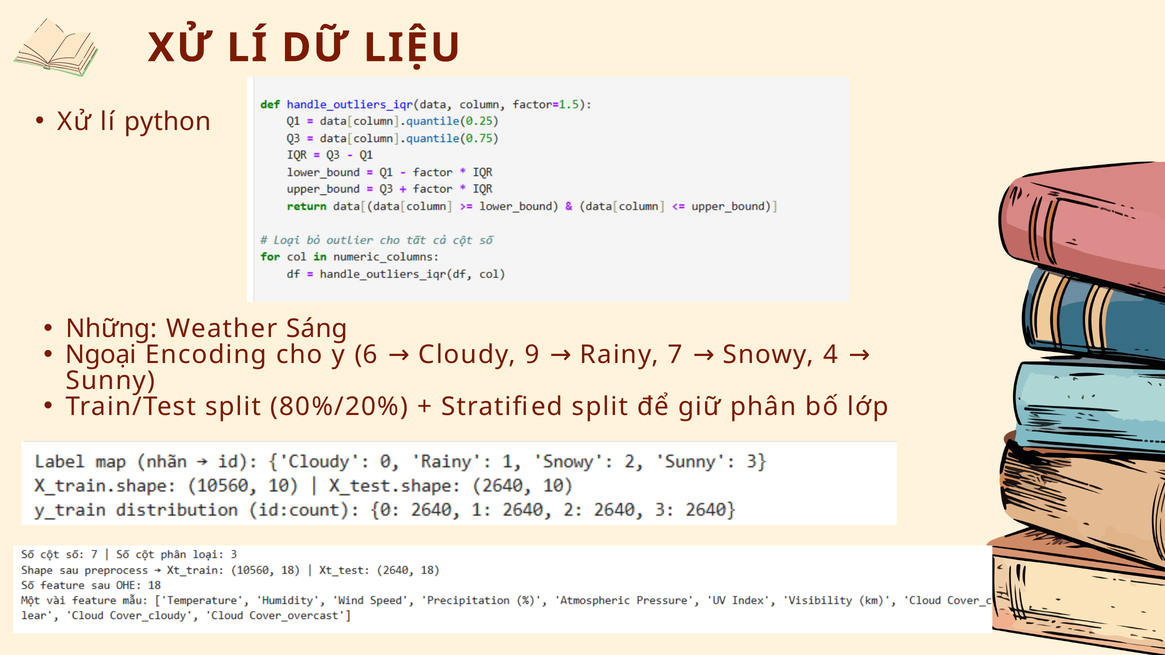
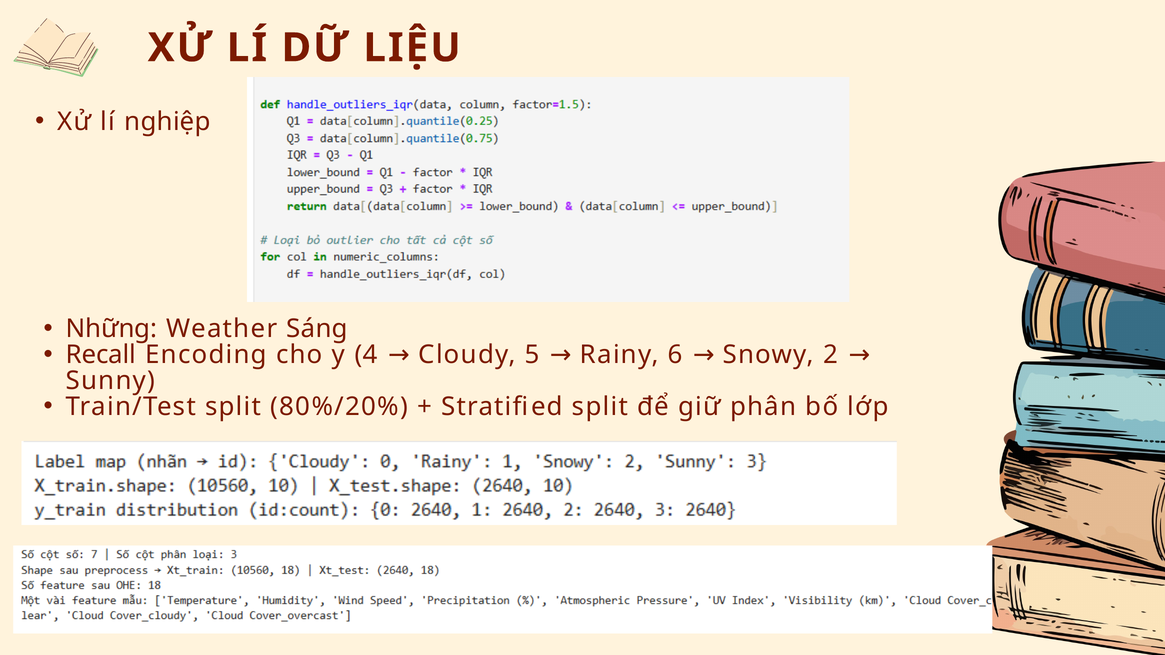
python: python -> nghiệp
Ngoại: Ngoại -> Recall
6: 6 -> 4
9: 9 -> 5
7: 7 -> 6
4: 4 -> 2
